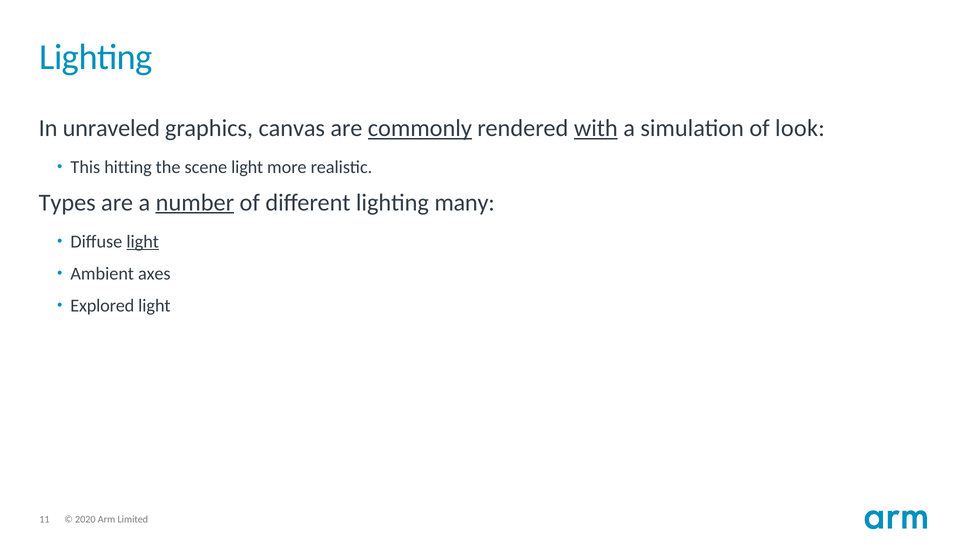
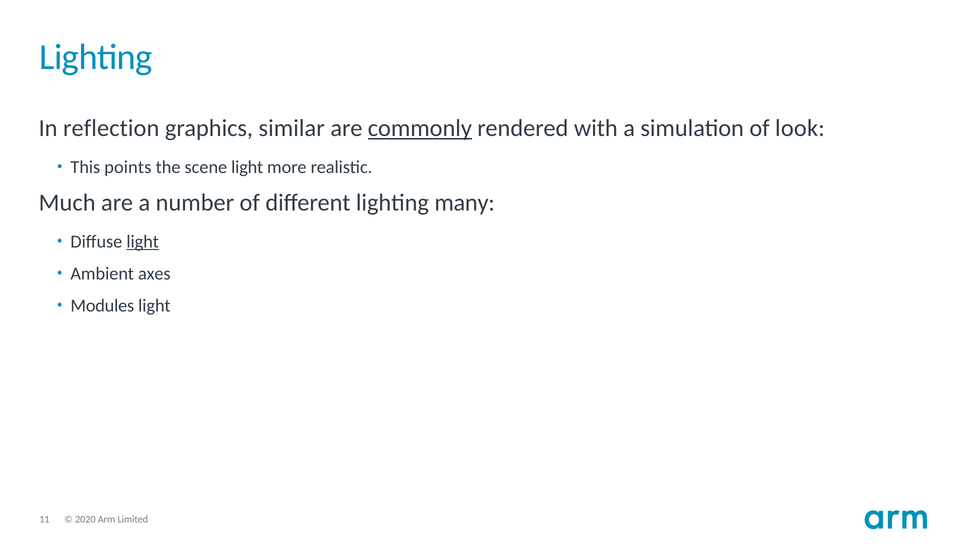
unraveled: unraveled -> reflection
canvas: canvas -> similar
with underline: present -> none
hitting: hitting -> points
Types: Types -> Much
number underline: present -> none
Explored: Explored -> Modules
